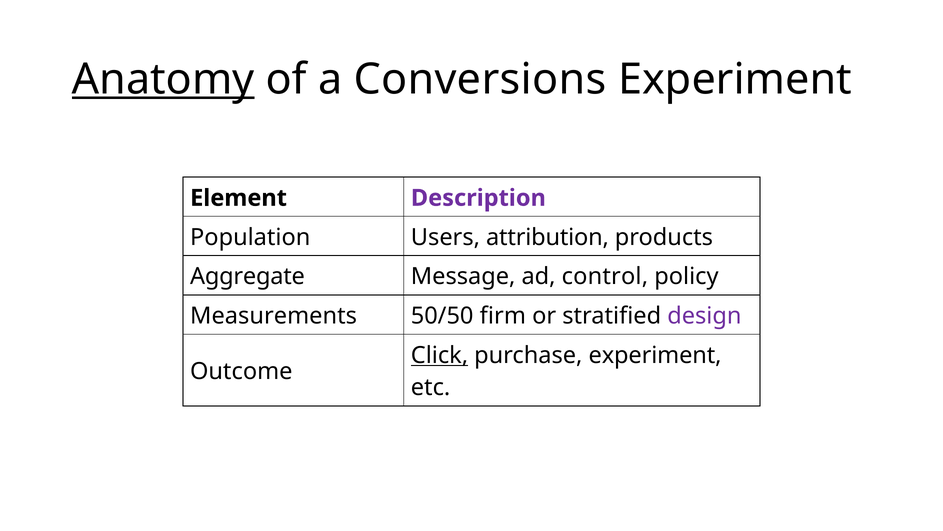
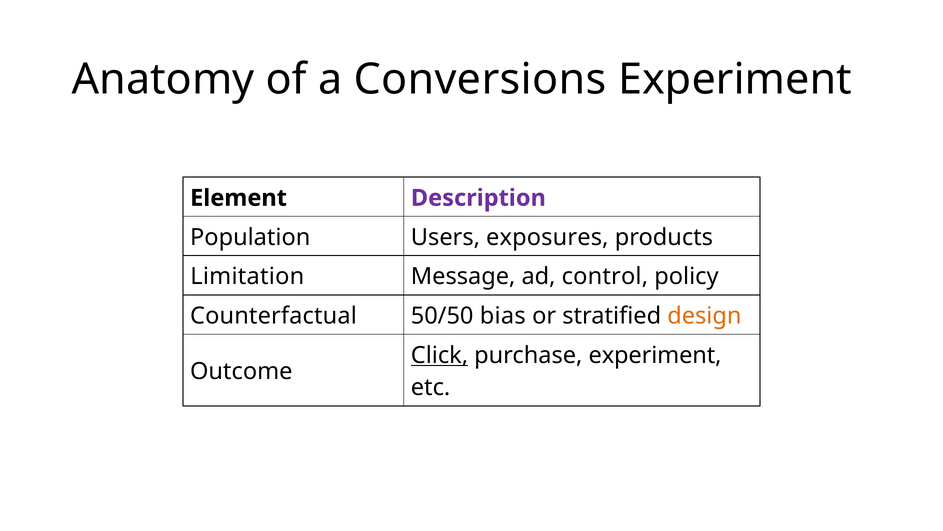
Anatomy underline: present -> none
attribution: attribution -> exposures
Aggregate: Aggregate -> Limitation
Measurements: Measurements -> Counterfactual
firm: firm -> bias
design colour: purple -> orange
